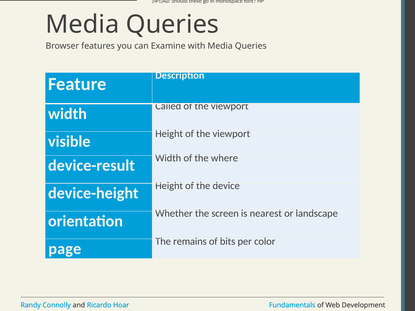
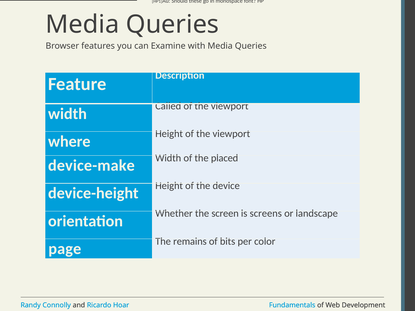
visible: visible -> where
where: where -> placed
device-result: device-result -> device-make
nearest: nearest -> screens
